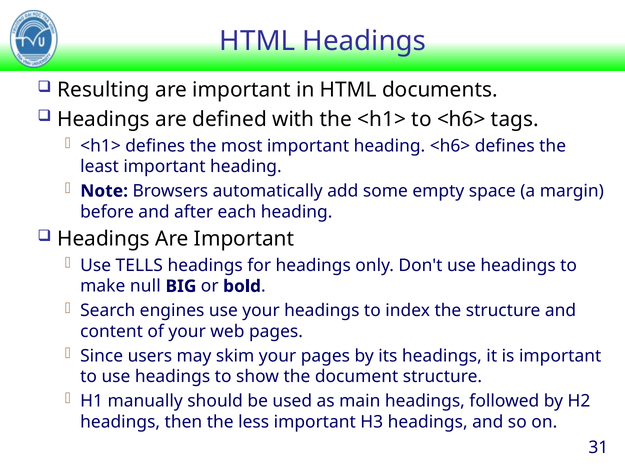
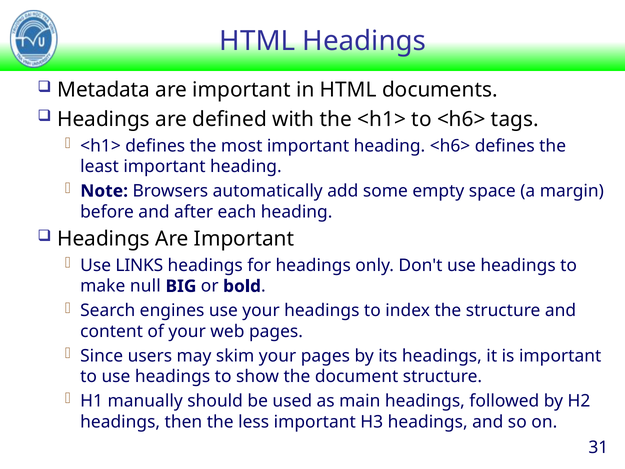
Resulting: Resulting -> Metadata
TELLS: TELLS -> LINKS
